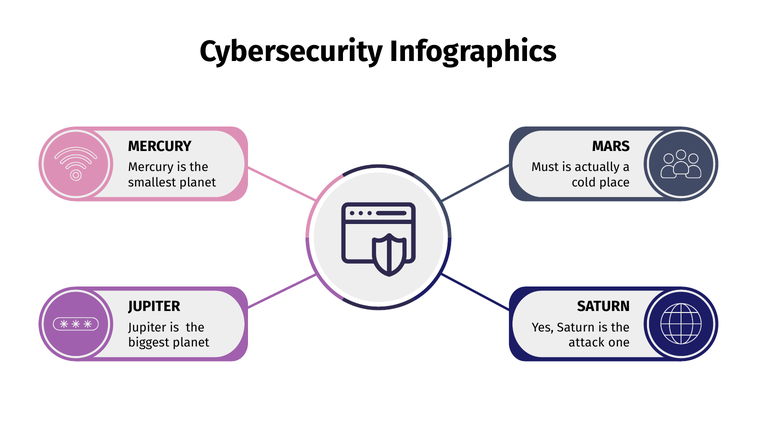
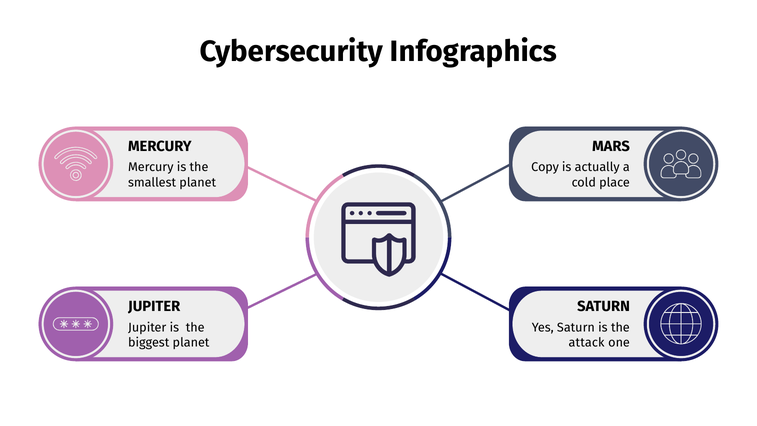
Must: Must -> Copy
